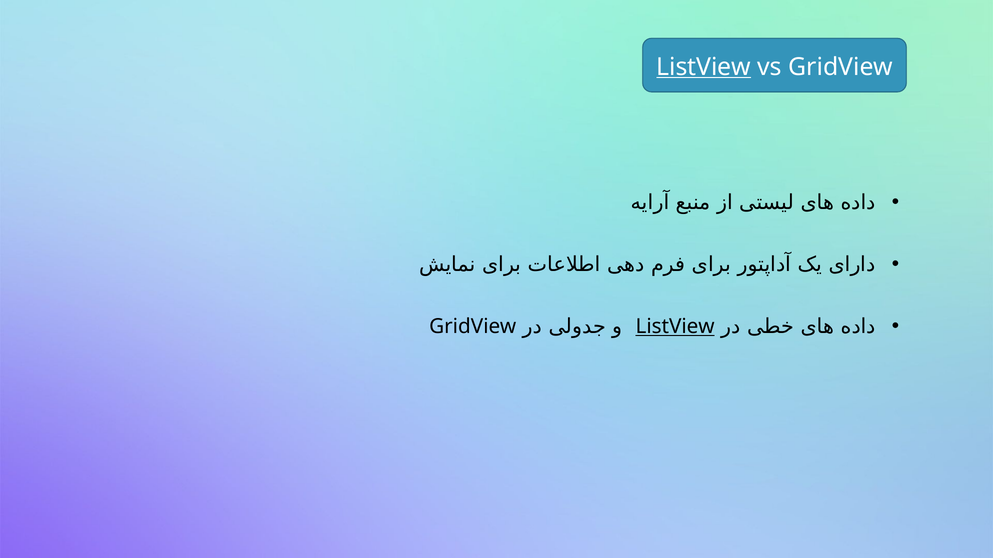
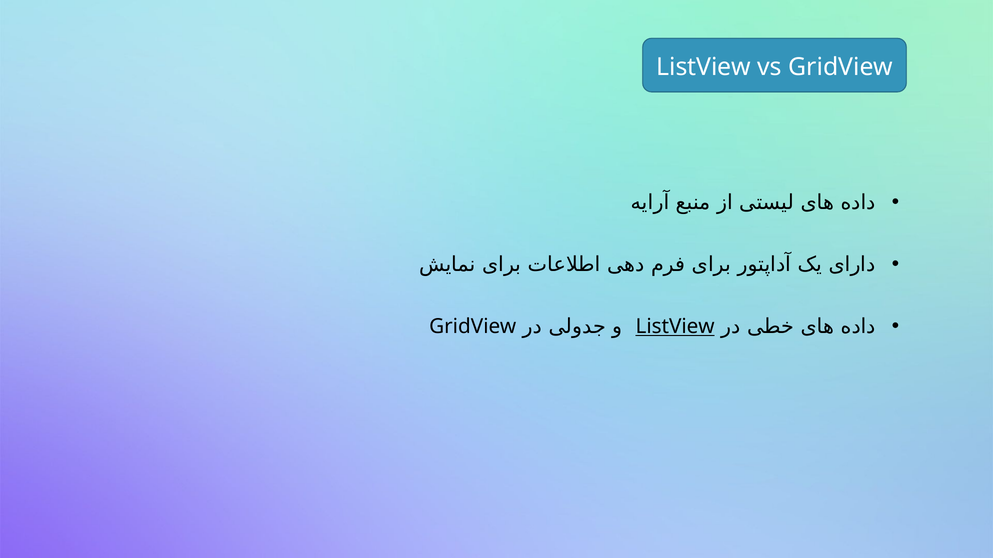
ListView at (704, 67) underline: present -> none
